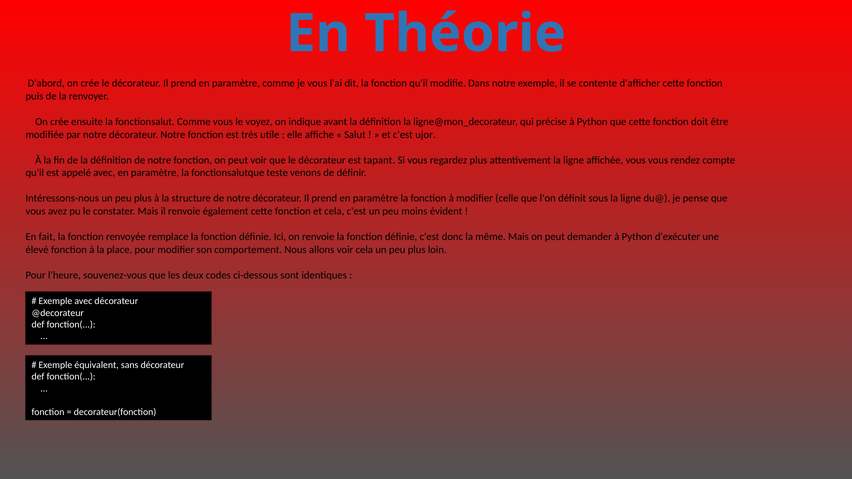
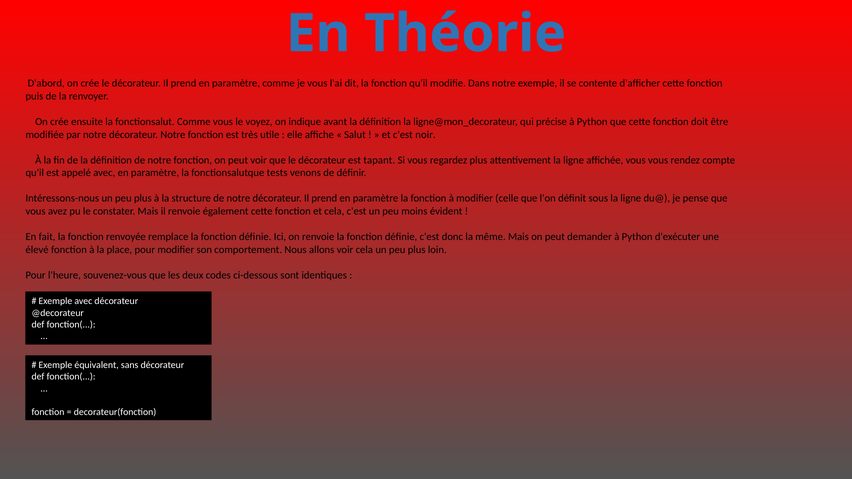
ujor: ujor -> noir
teste: teste -> tests
